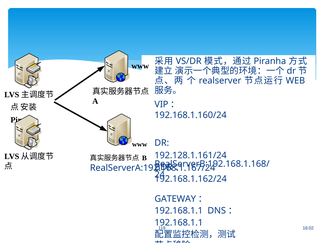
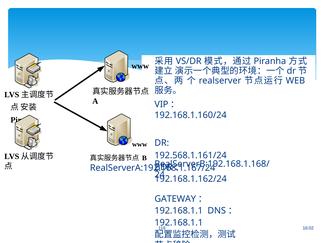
192.128.1.161/24: 192.128.1.161/24 -> 192.568.1.161/24
